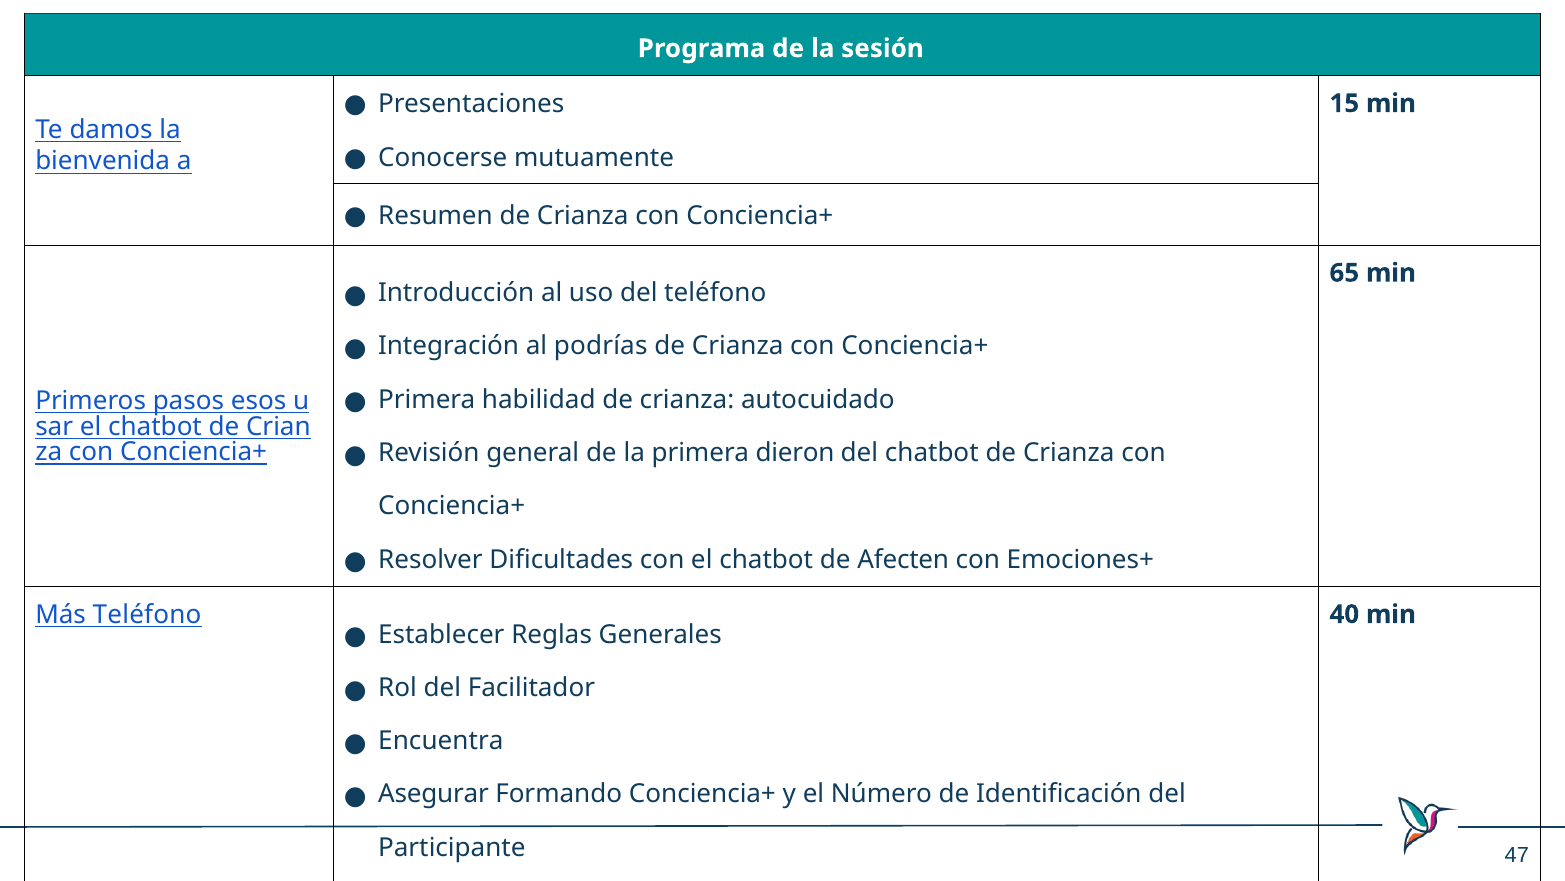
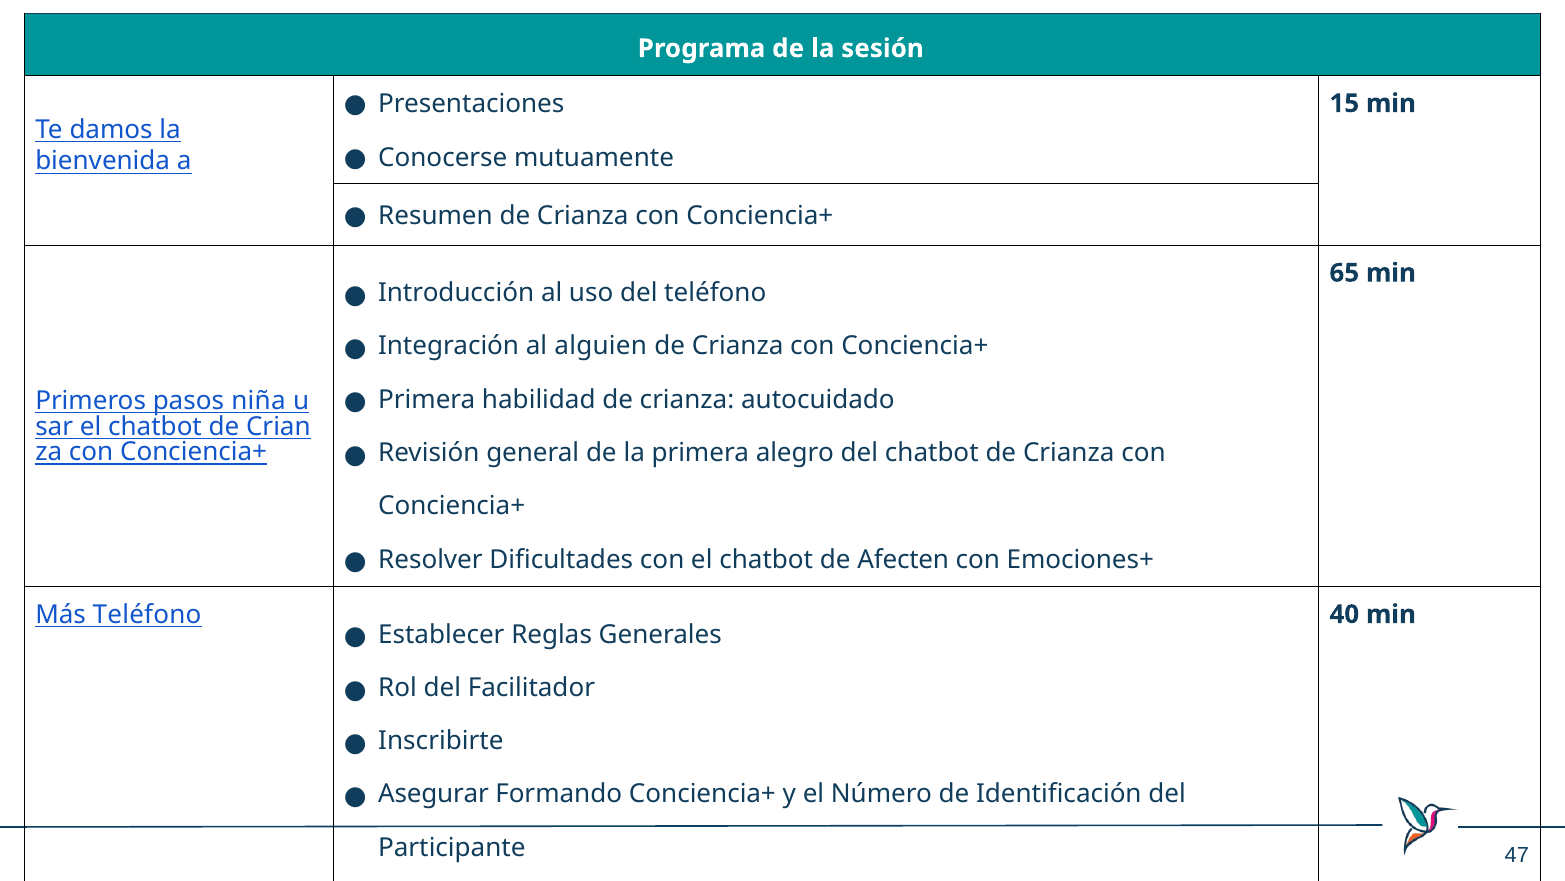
podrías: podrías -> alguien
esos: esos -> niña
dieron: dieron -> alegro
Encuentra: Encuentra -> Inscribirte
